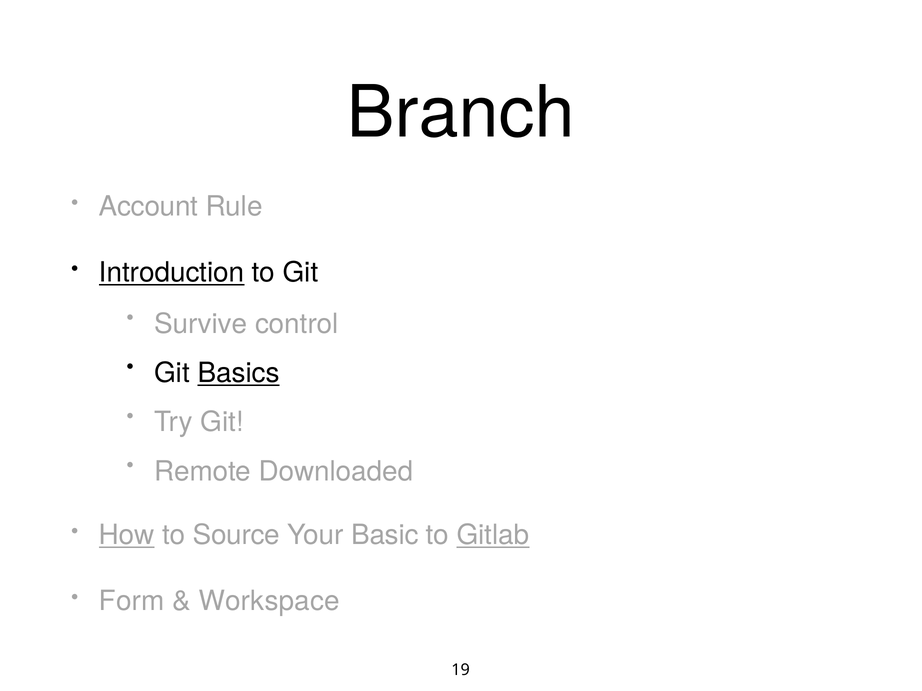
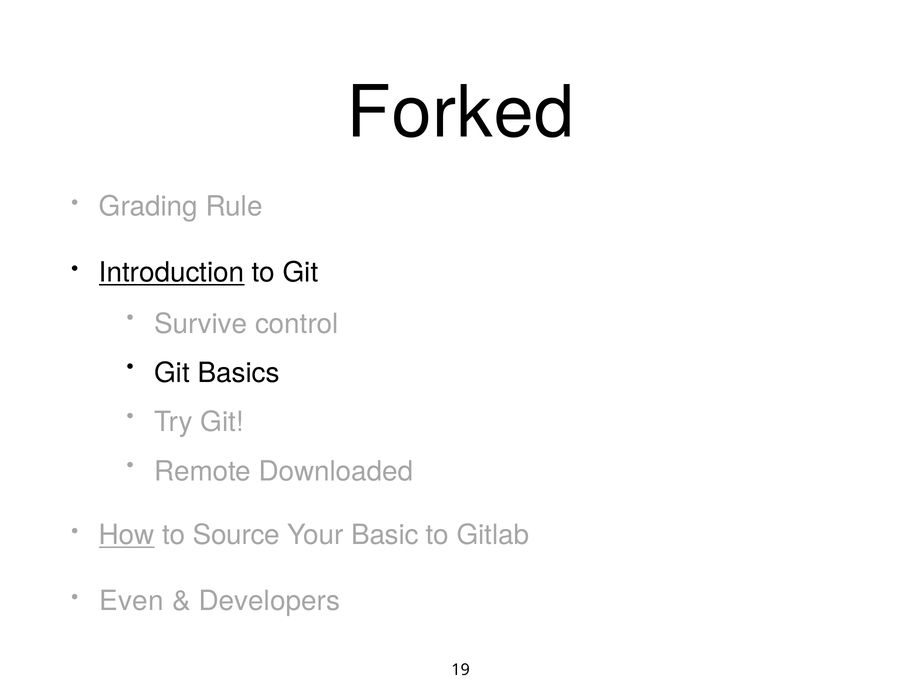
Branch: Branch -> Forked
Account: Account -> Grading
Basics underline: present -> none
Gitlab underline: present -> none
Form: Form -> Even
Workspace: Workspace -> Developers
